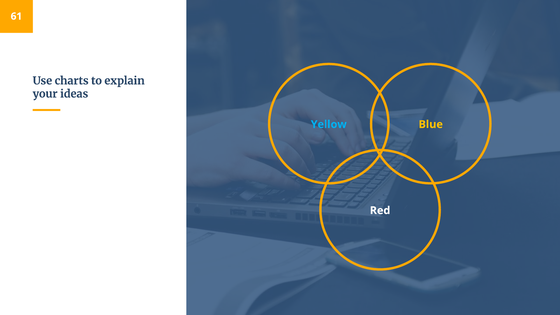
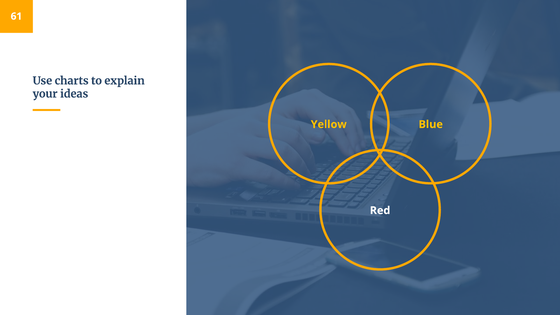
Yellow colour: light blue -> yellow
